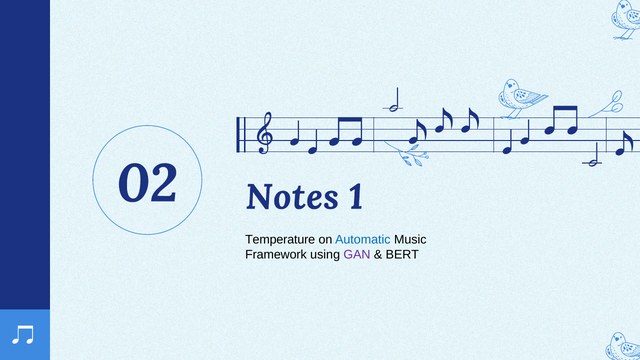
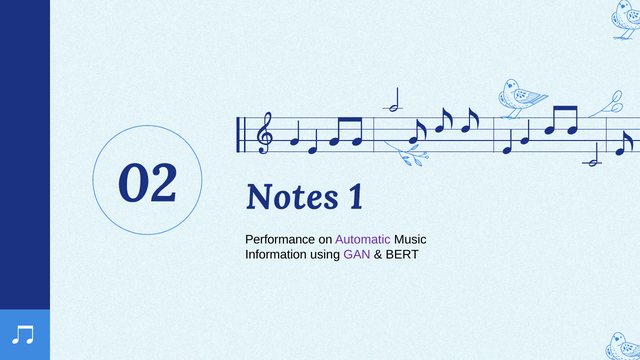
Temperature: Temperature -> Performance
Automatic colour: blue -> purple
Framework: Framework -> Information
